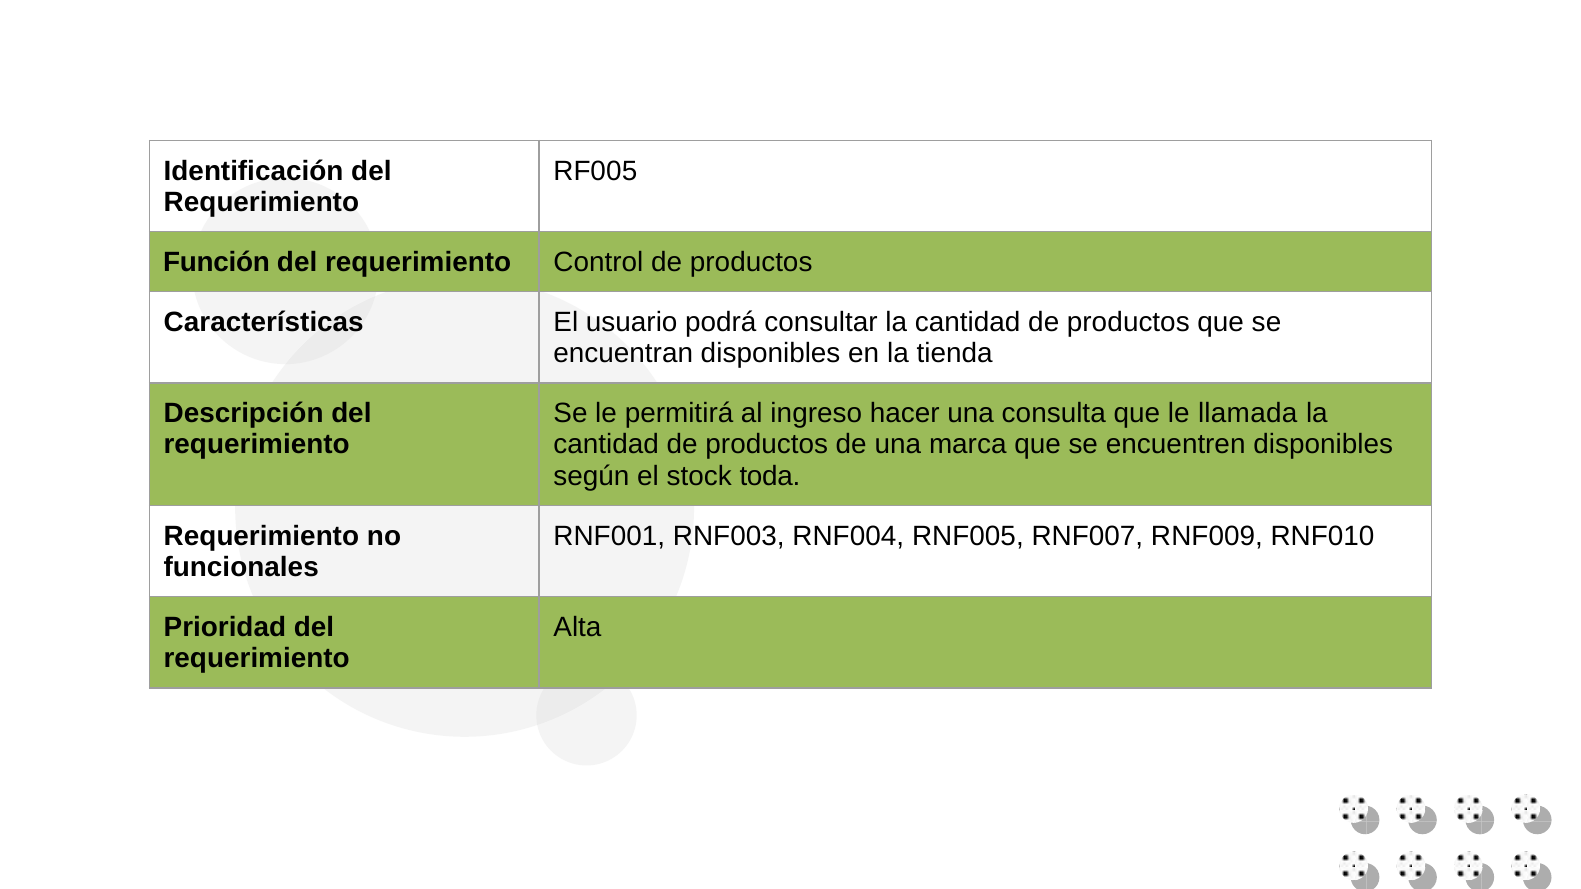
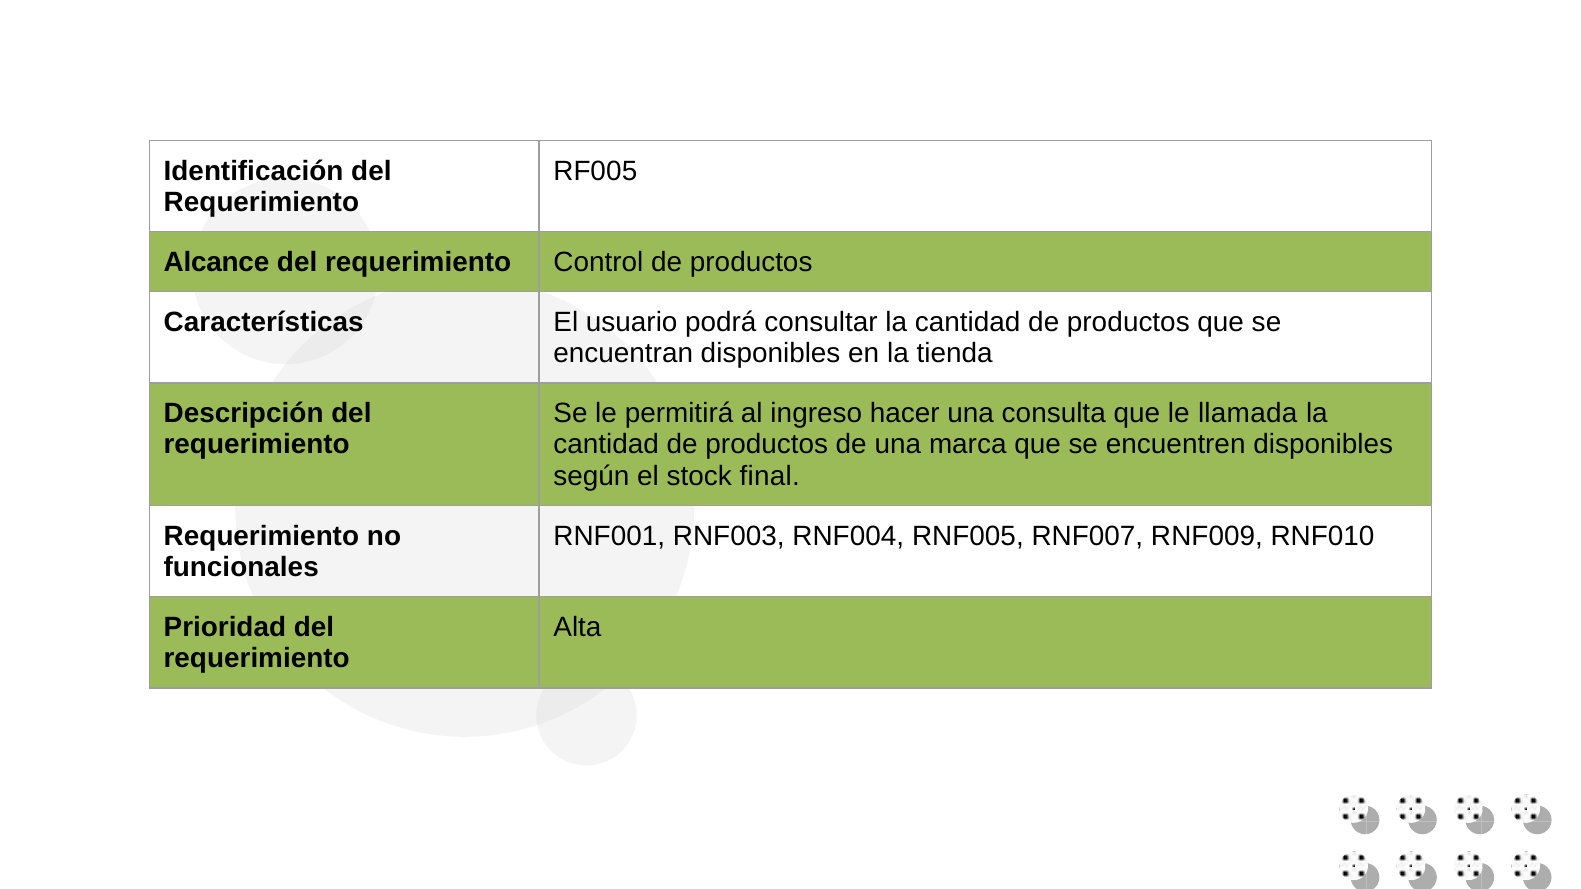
Función: Función -> Alcance
toda: toda -> final
